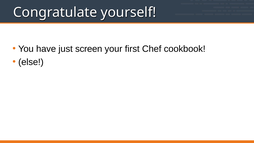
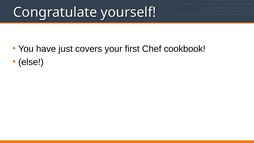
screen: screen -> covers
